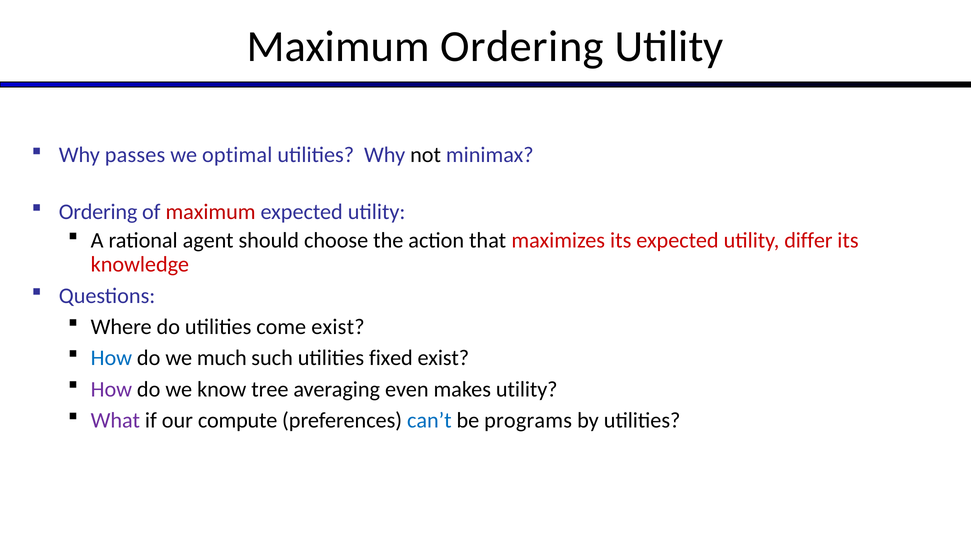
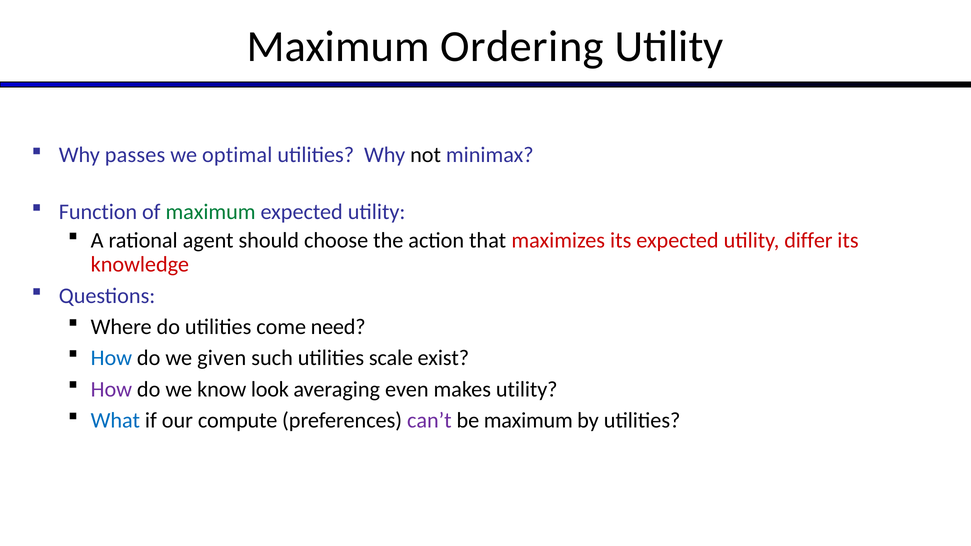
Ordering at (98, 212): Ordering -> Function
maximum at (211, 212) colour: red -> green
come exist: exist -> need
much: much -> given
fixed: fixed -> scale
tree: tree -> look
What colour: purple -> blue
can’t colour: blue -> purple
be programs: programs -> maximum
